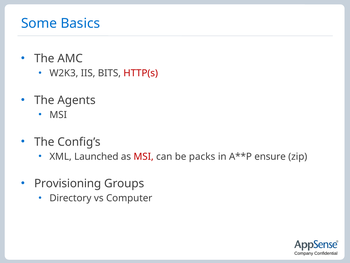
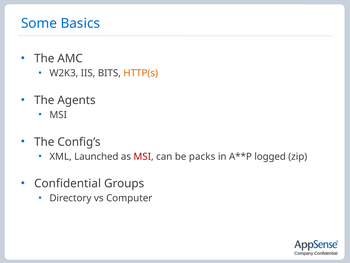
HTTP(s colour: red -> orange
ensure: ensure -> logged
Provisioning at (68, 183): Provisioning -> Confidential
